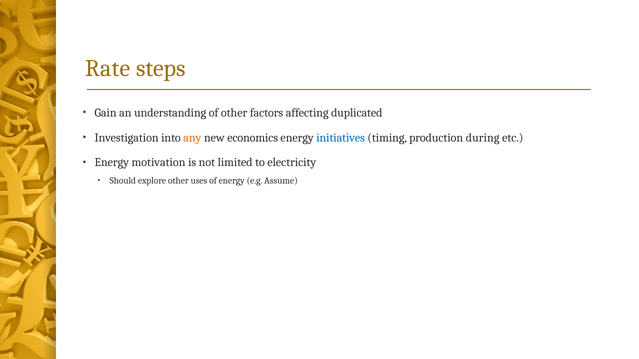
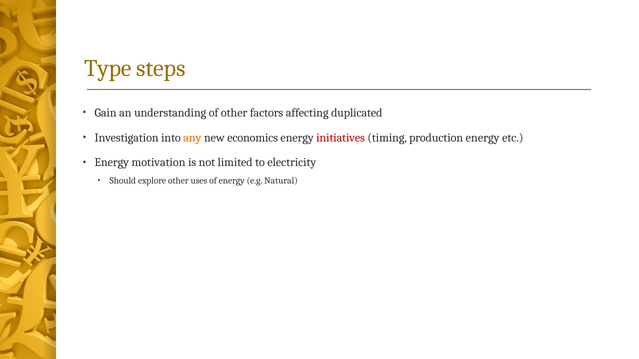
Rate: Rate -> Type
initiatives colour: blue -> red
production during: during -> energy
Assume: Assume -> Natural
